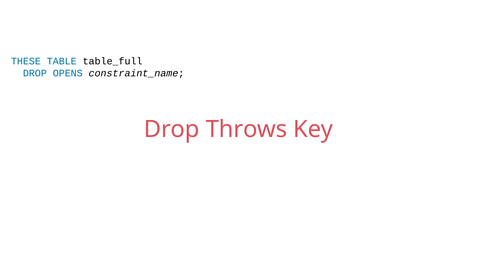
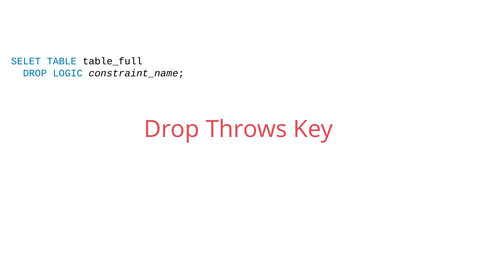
THESE: THESE -> SELET
OPENS: OPENS -> LOGIC
